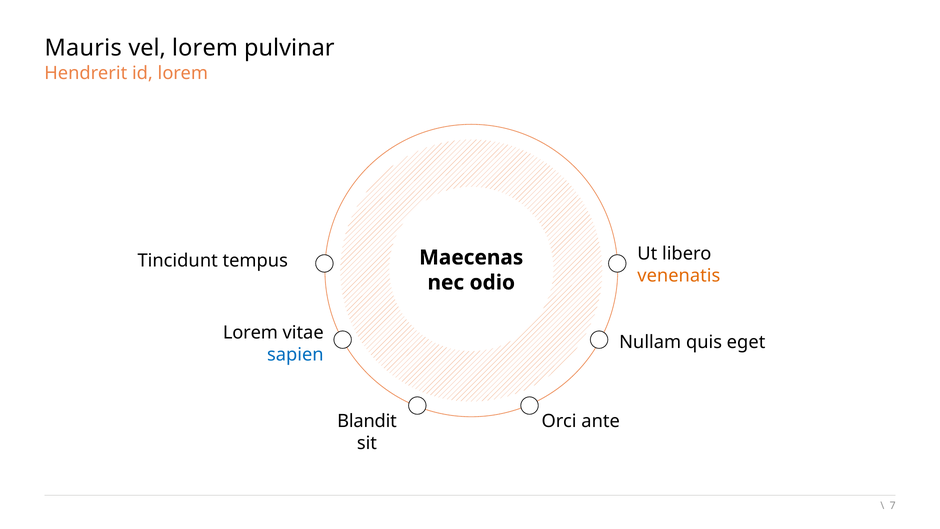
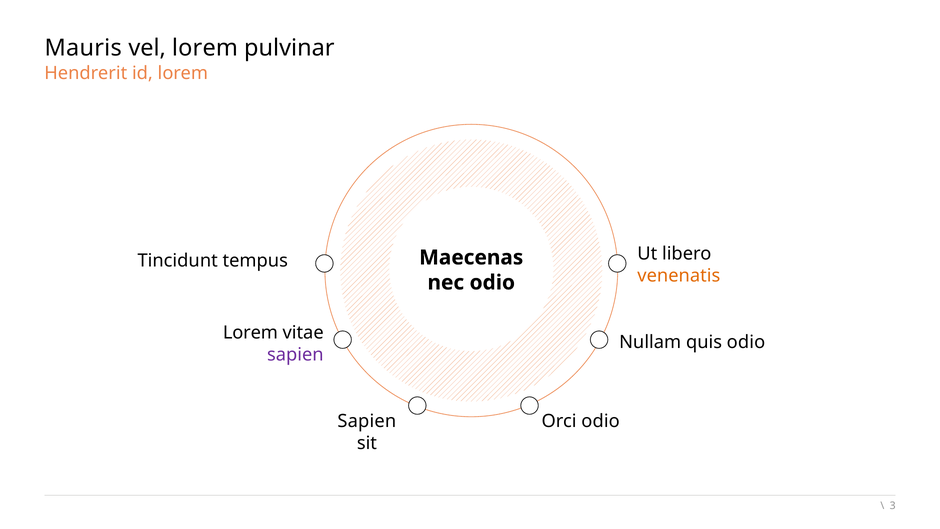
quis eget: eget -> odio
sapien at (295, 354) colour: blue -> purple
Orci ante: ante -> odio
Blandit at (367, 421): Blandit -> Sapien
7: 7 -> 3
